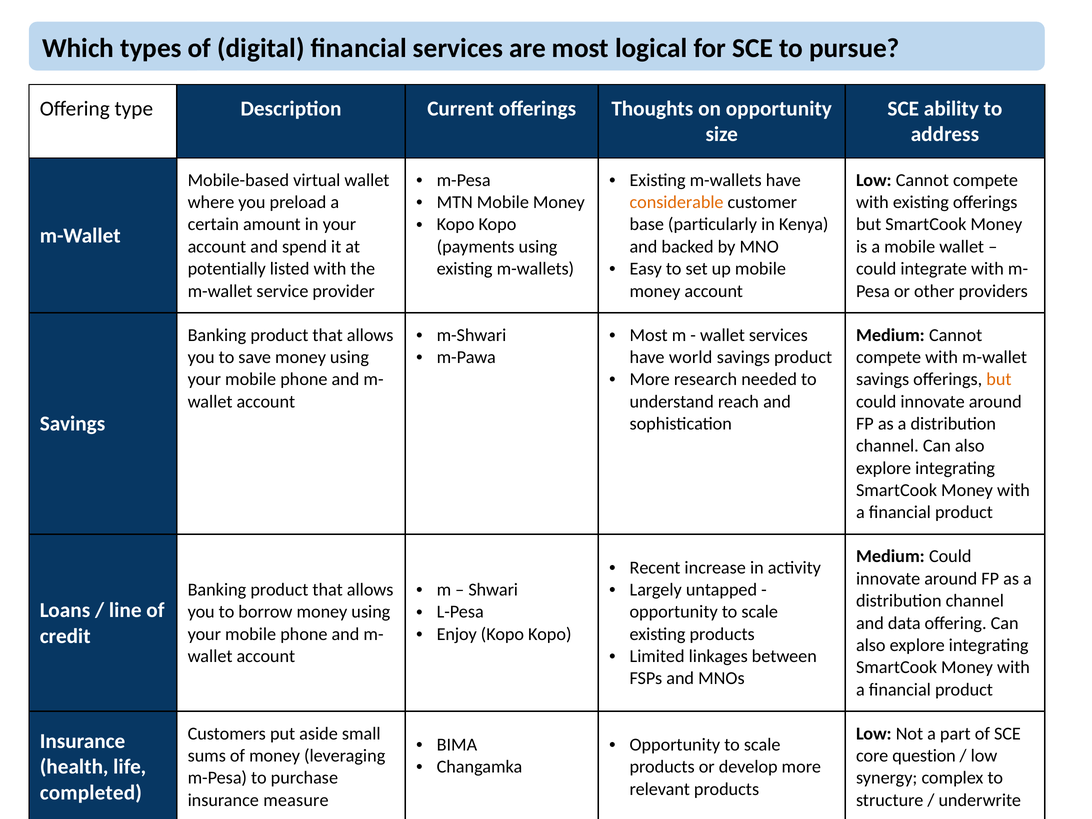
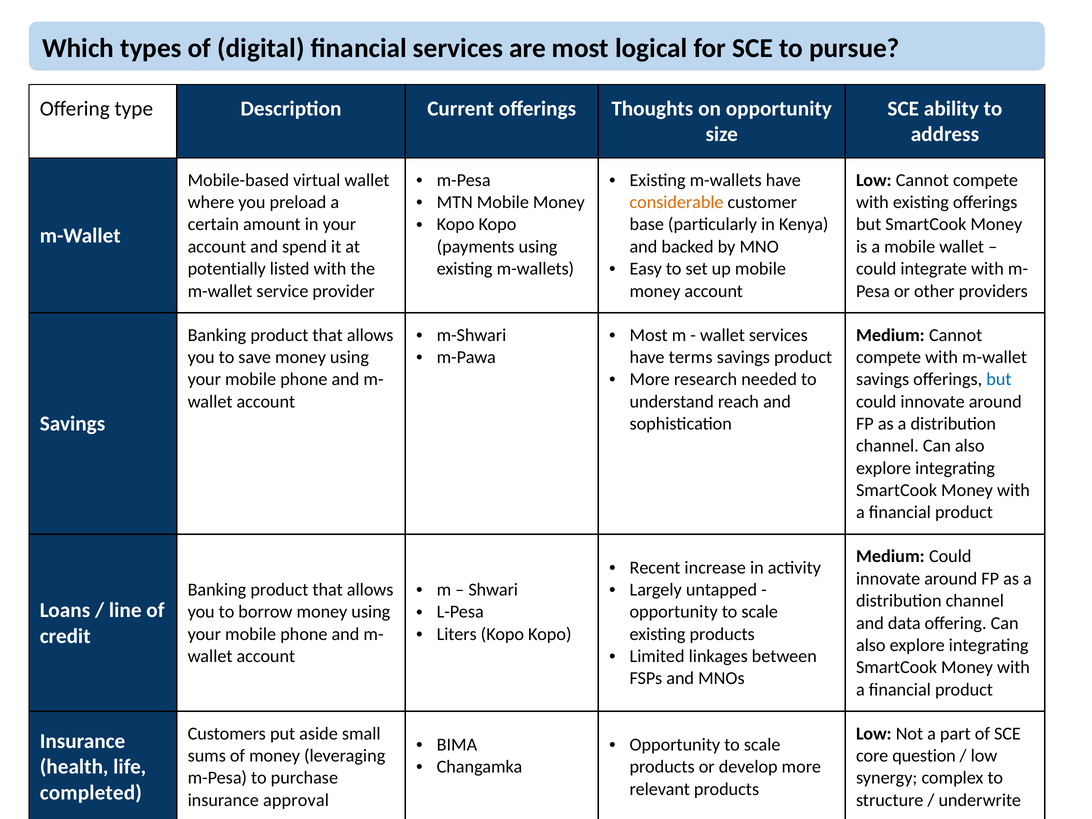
world: world -> terms
but at (999, 379) colour: orange -> blue
Enjoy: Enjoy -> Liters
measure: measure -> approval
